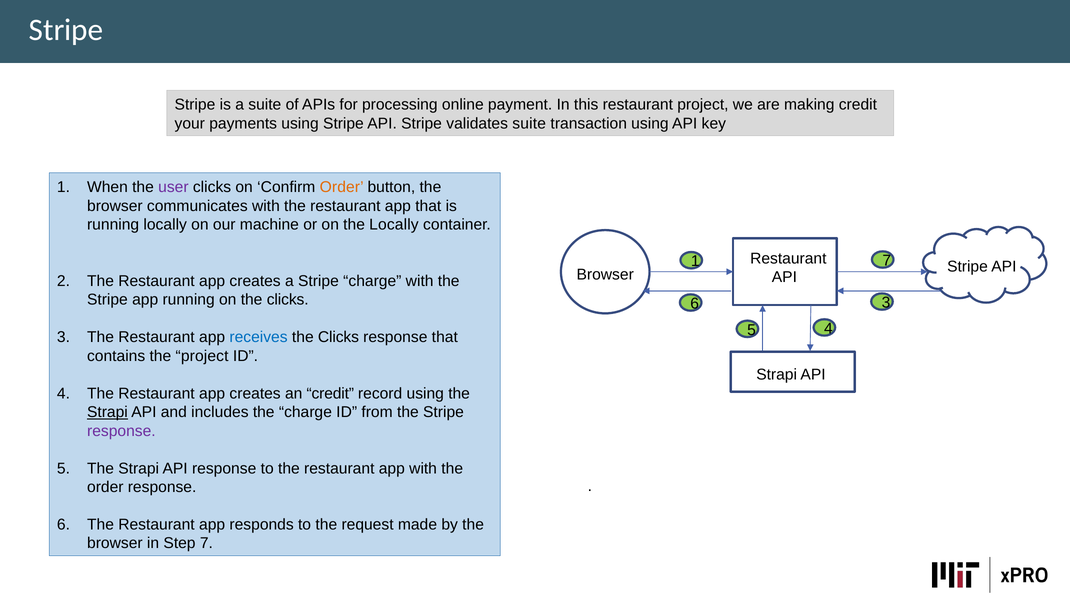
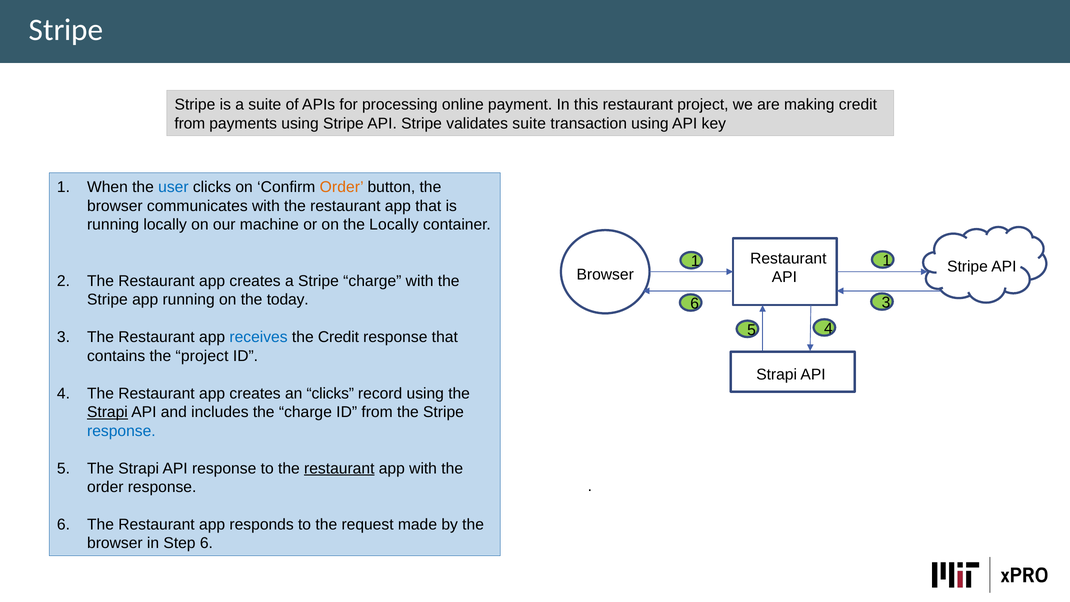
your at (190, 124): your -> from
user colour: purple -> blue
1 7: 7 -> 1
on the clicks: clicks -> today
Clicks at (338, 337): Clicks -> Credit
an credit: credit -> clicks
response at (121, 431) colour: purple -> blue
restaurant at (339, 468) underline: none -> present
Step 7: 7 -> 6
